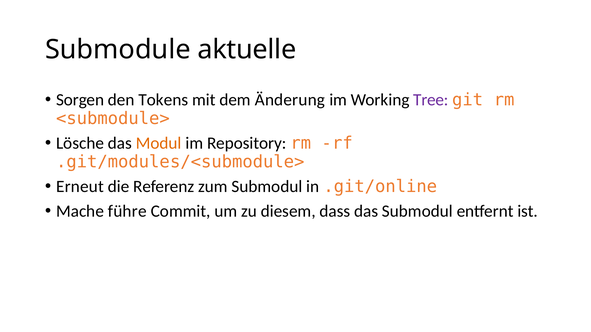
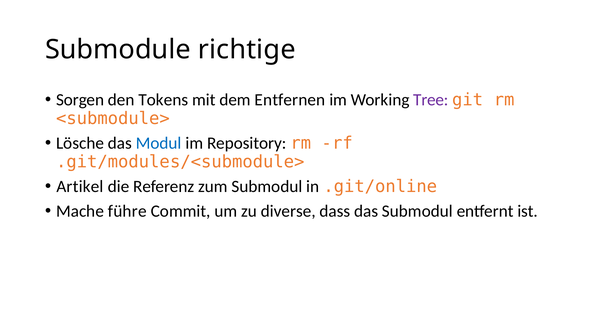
aktuelle: aktuelle -> richtige
Änderung: Änderung -> Entfernen
Modul colour: orange -> blue
Erneut: Erneut -> Artikel
diesem: diesem -> diverse
